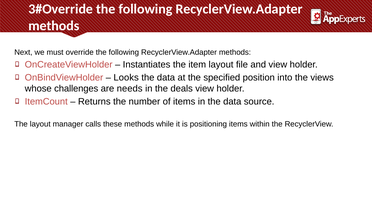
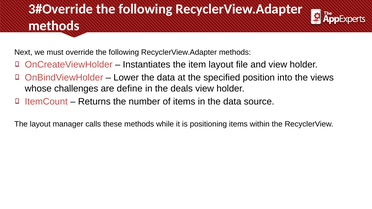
Looks: Looks -> Lower
needs: needs -> define
